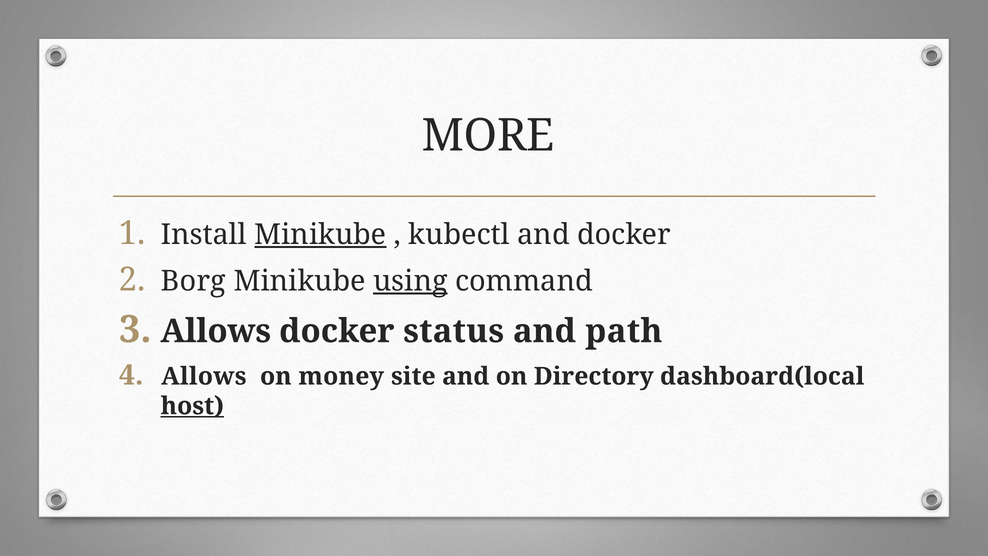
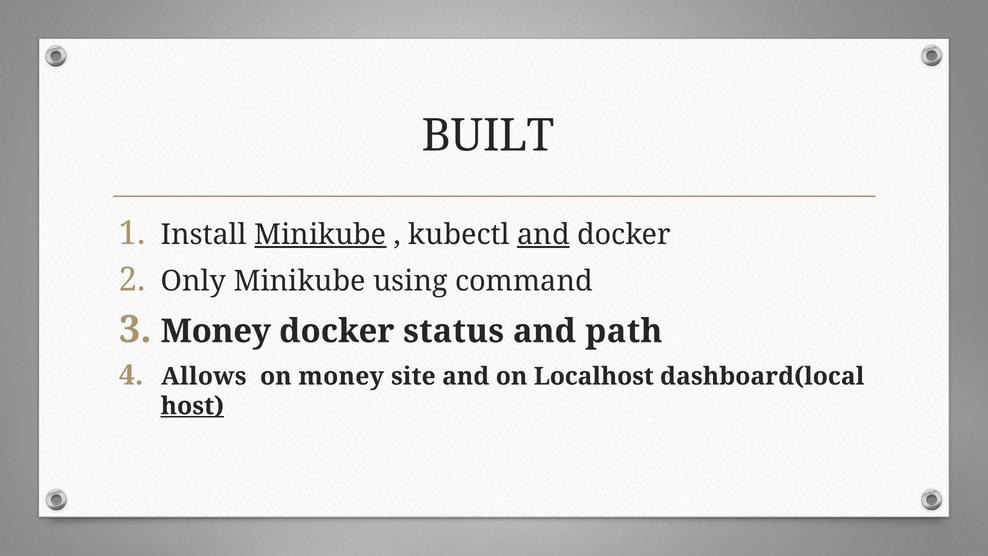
MORE: MORE -> BUILT
and at (543, 235) underline: none -> present
Borg: Borg -> Only
using underline: present -> none
Allows at (216, 331): Allows -> Money
Directory: Directory -> Localhost
